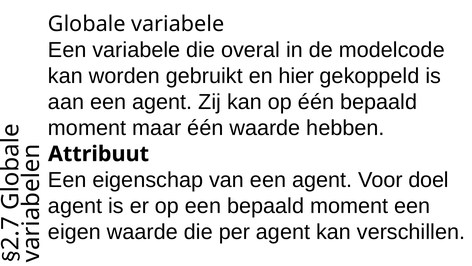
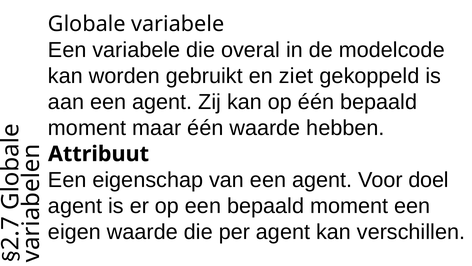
hier: hier -> ziet
